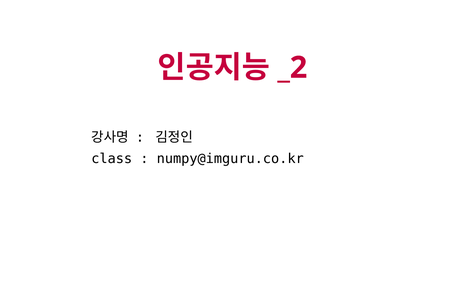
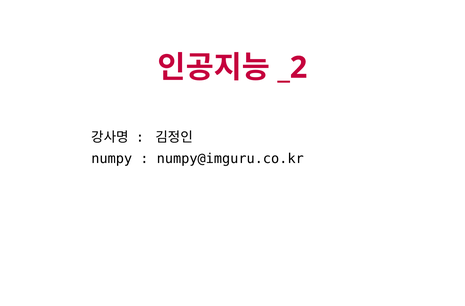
class: class -> numpy
